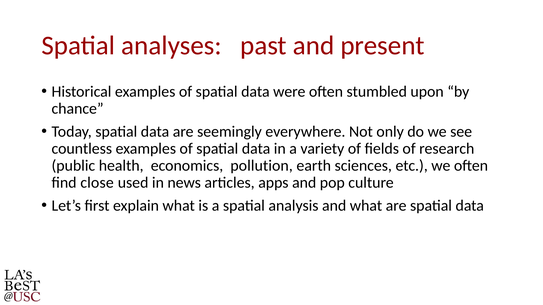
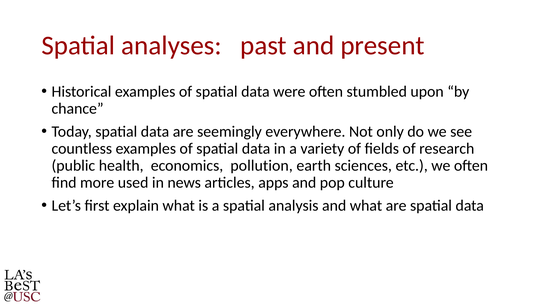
close: close -> more
